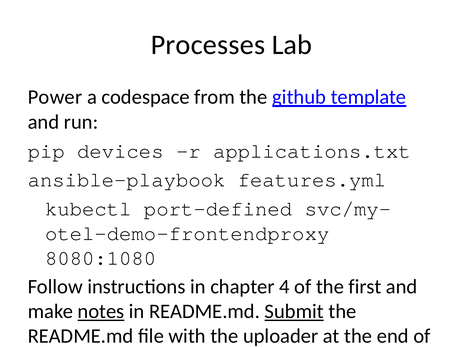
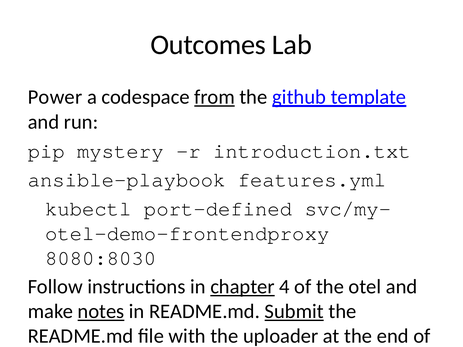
Processes: Processes -> Outcomes
from underline: none -> present
devices: devices -> mystery
applications.txt: applications.txt -> introduction.txt
8080:1080: 8080:1080 -> 8080:8030
chapter underline: none -> present
first: first -> otel
